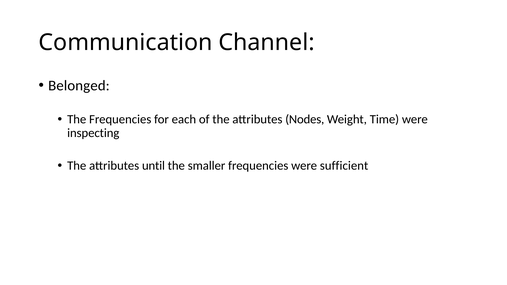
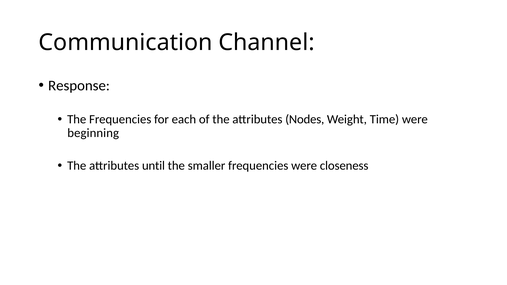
Belonged: Belonged -> Response
inspecting: inspecting -> beginning
sufficient: sufficient -> closeness
